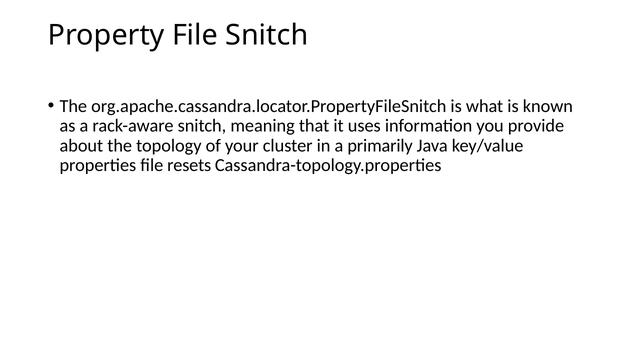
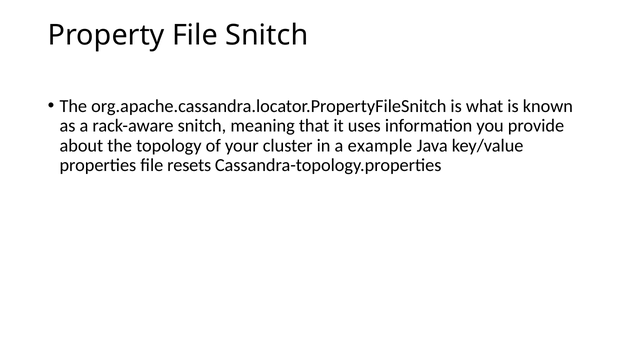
primarily: primarily -> example
